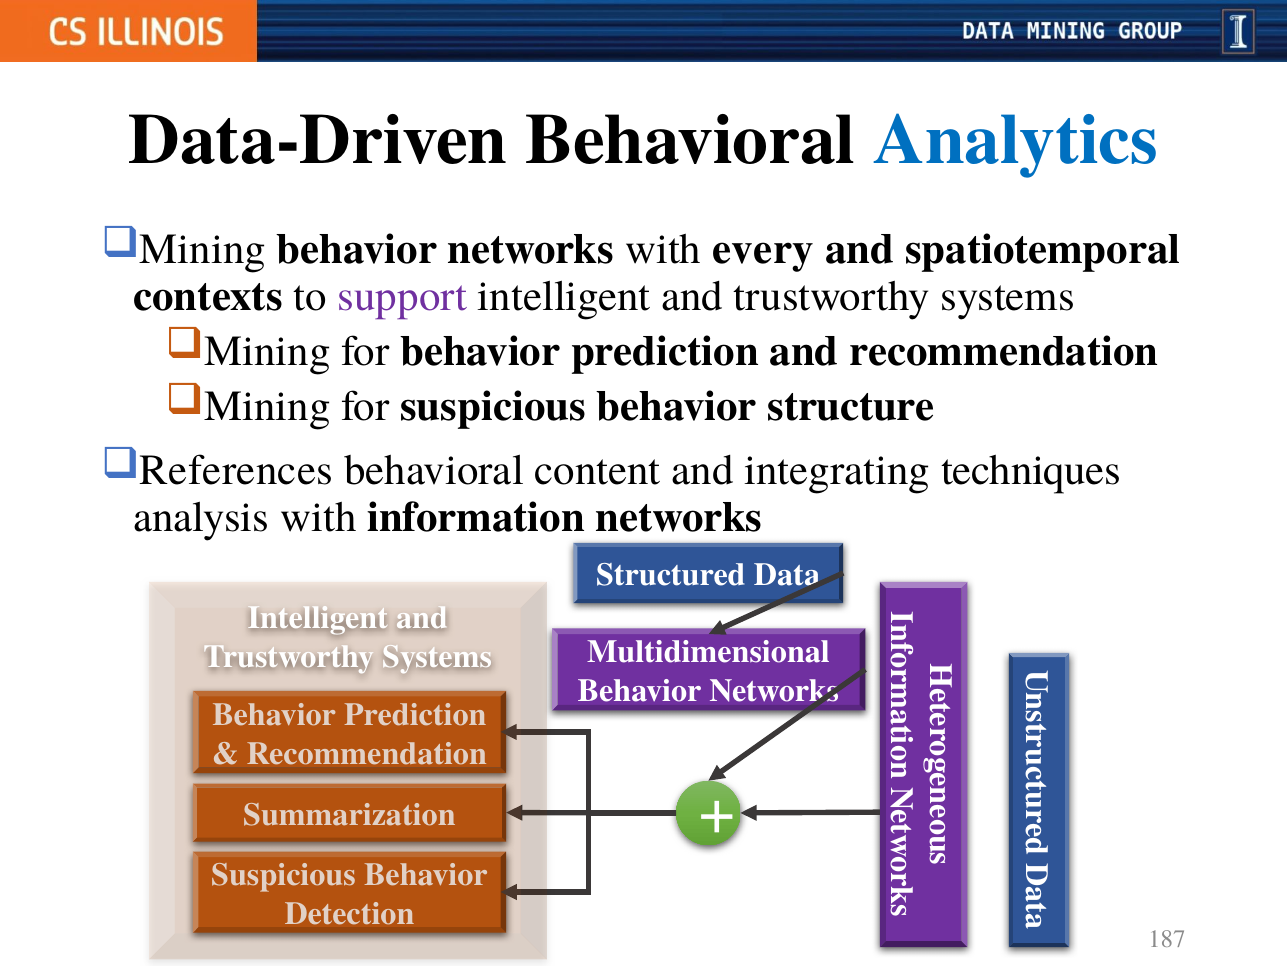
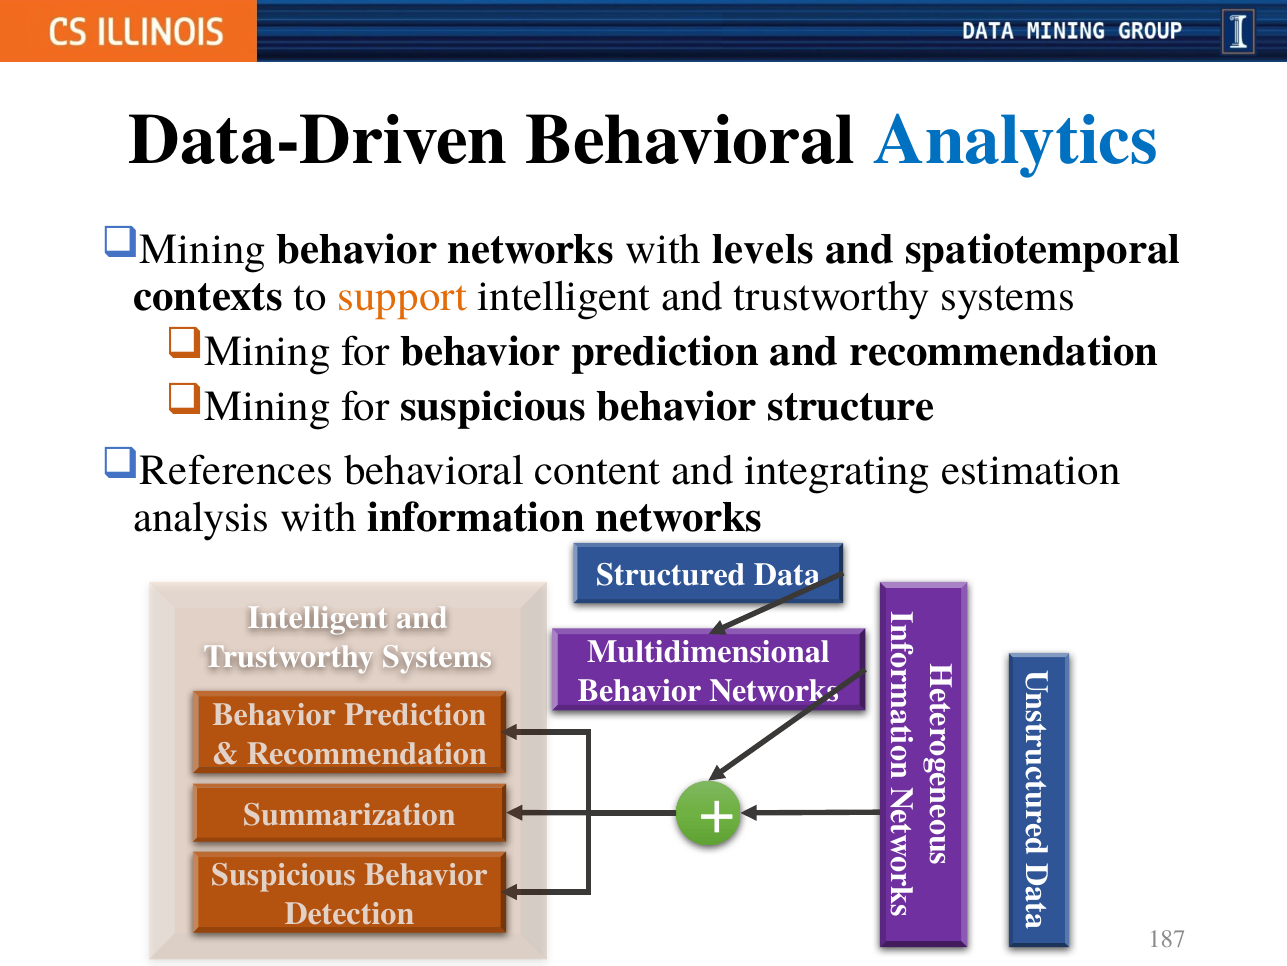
every: every -> levels
support colour: purple -> orange
techniques: techniques -> estimation
